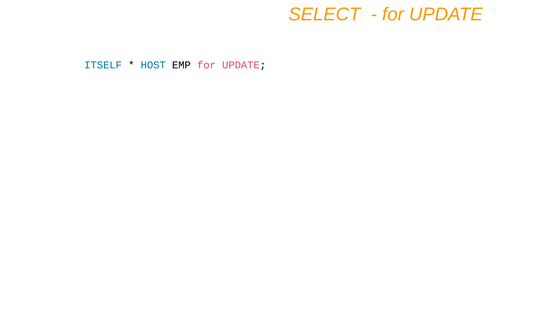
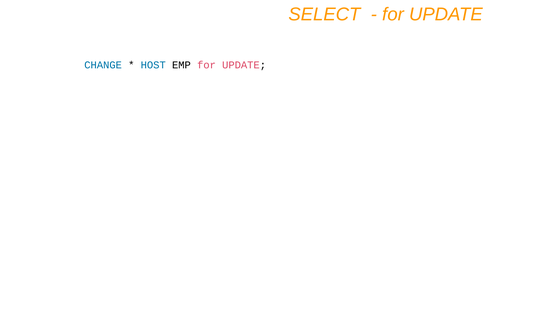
ITSELF: ITSELF -> CHANGE
